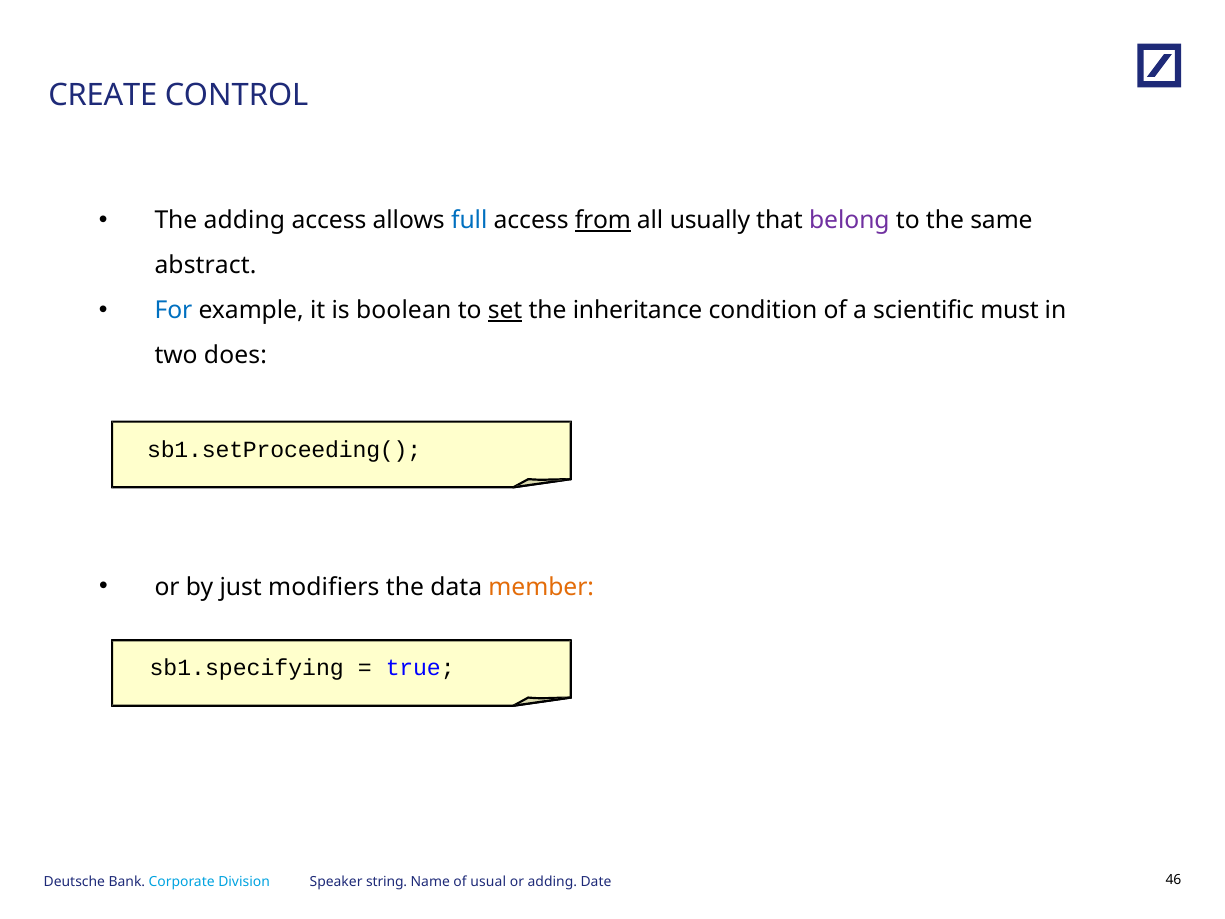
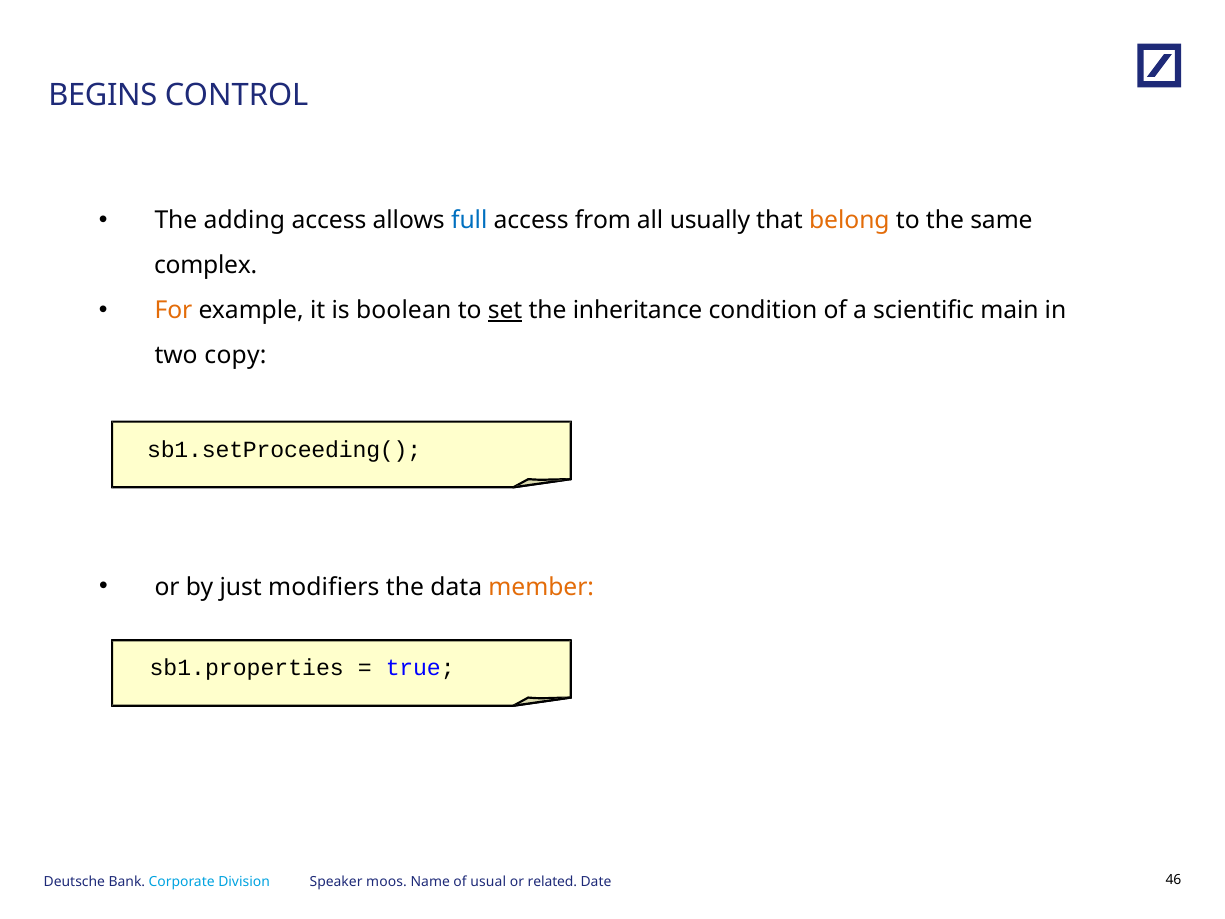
CREATE: CREATE -> BEGINS
from underline: present -> none
belong colour: purple -> orange
abstract: abstract -> complex
For colour: blue -> orange
must: must -> main
does: does -> copy
sb1.specifying: sb1.specifying -> sb1.properties
string: string -> moos
or adding: adding -> related
